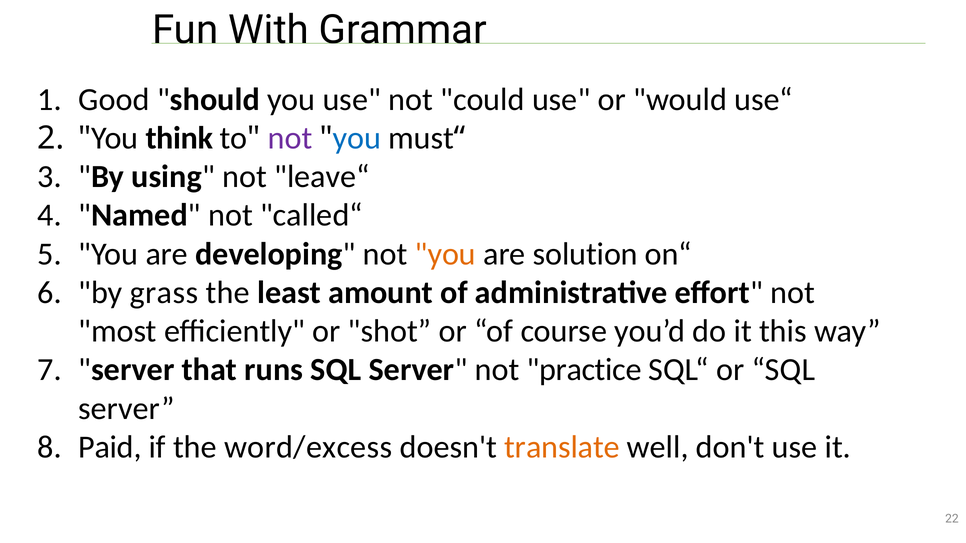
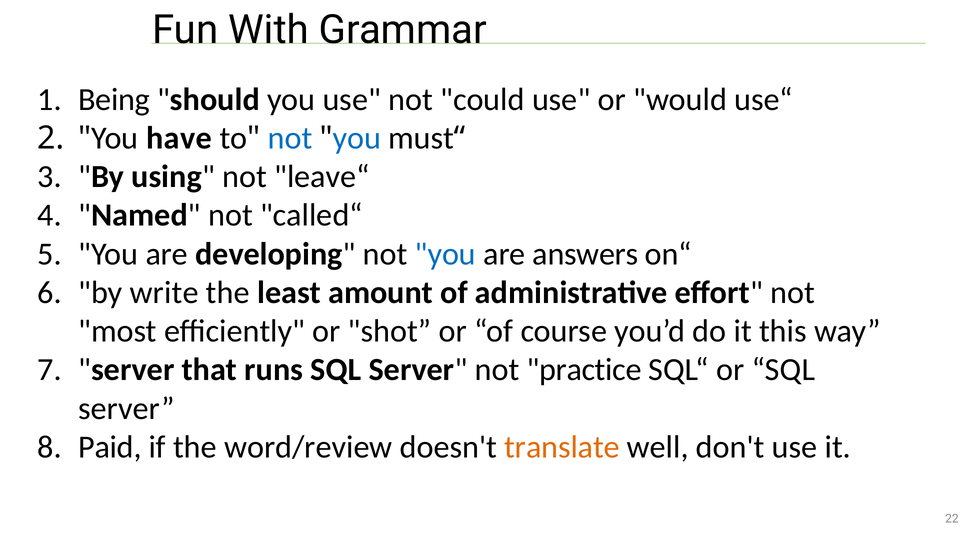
Good: Good -> Being
think: think -> have
not at (290, 138) colour: purple -> blue
you at (445, 254) colour: orange -> blue
solution: solution -> answers
grass: grass -> write
word/excess: word/excess -> word/review
